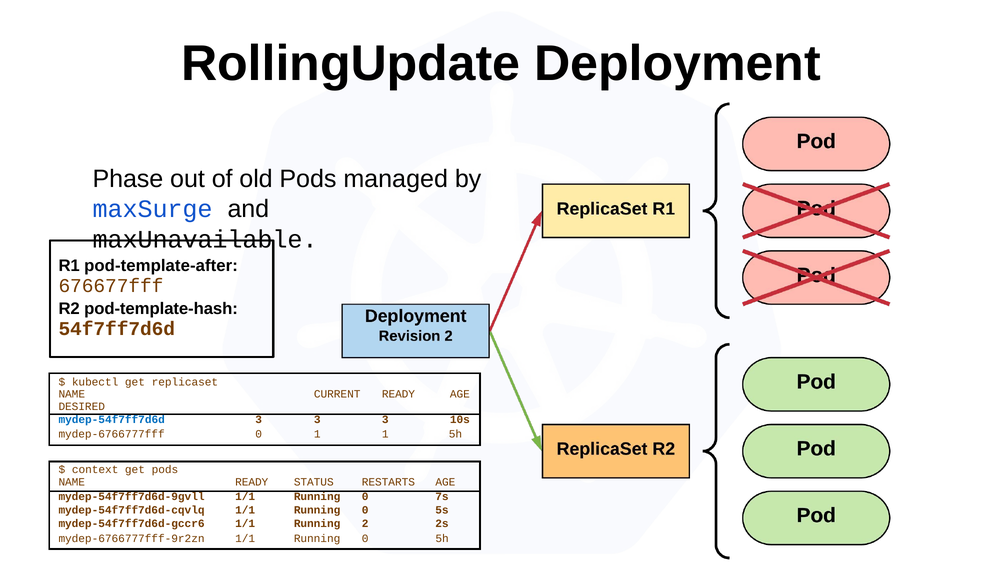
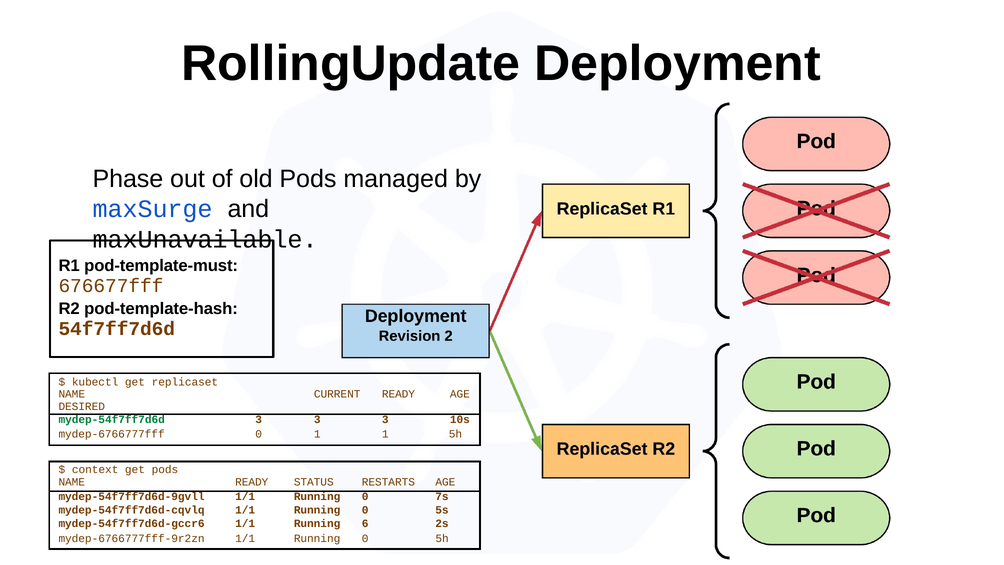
pod-template-after: pod-template-after -> pod-template-must
mydep-54f7ff7d6d colour: blue -> green
2: 2 -> 6
